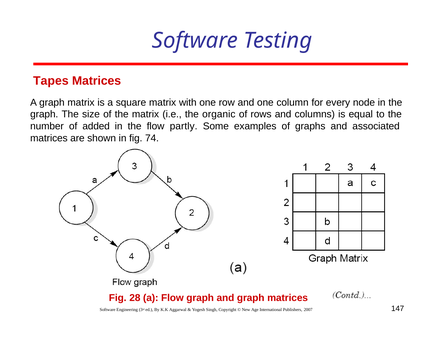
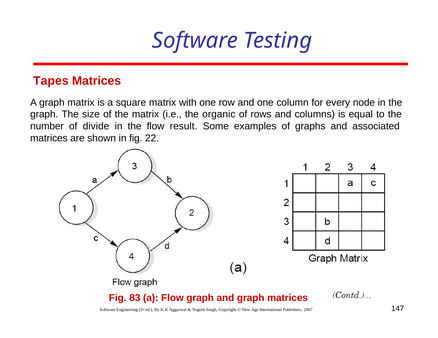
added: added -> divide
partly: partly -> result
74: 74 -> 22
28: 28 -> 83
